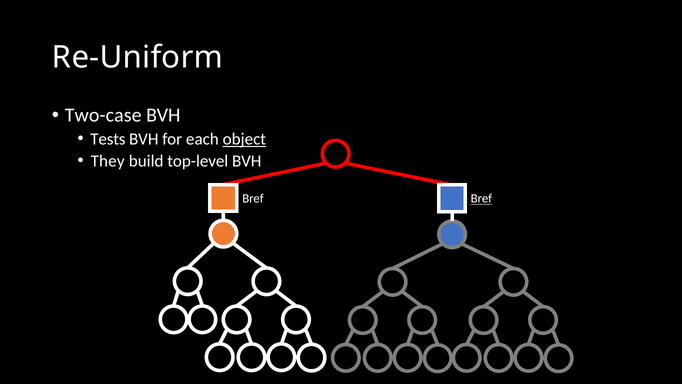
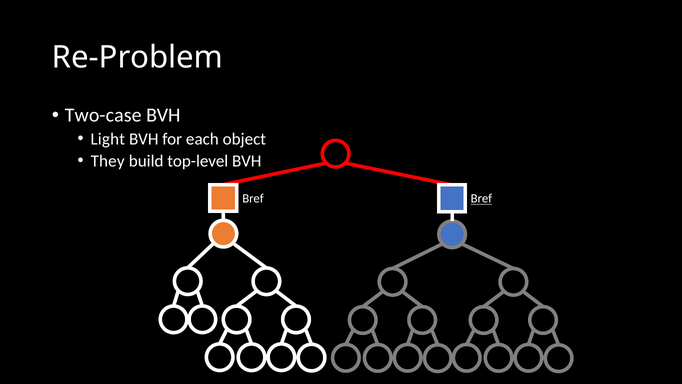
Re-Uniform: Re-Uniform -> Re-Problem
Tests: Tests -> Light
object underline: present -> none
